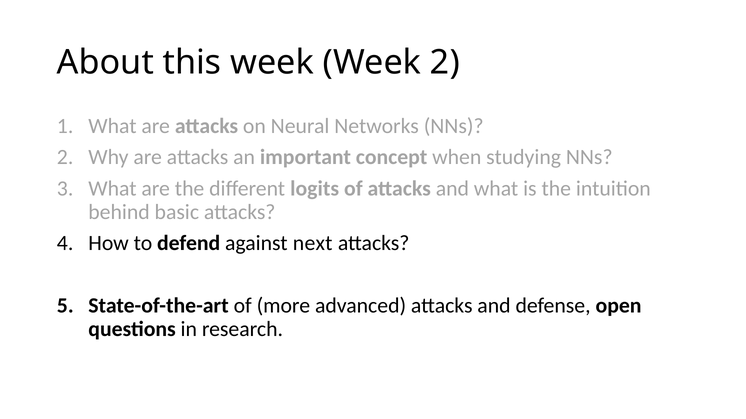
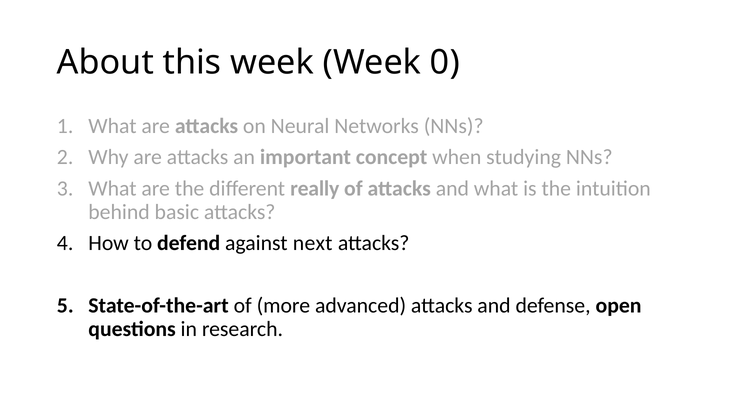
Week 2: 2 -> 0
logits: logits -> really
